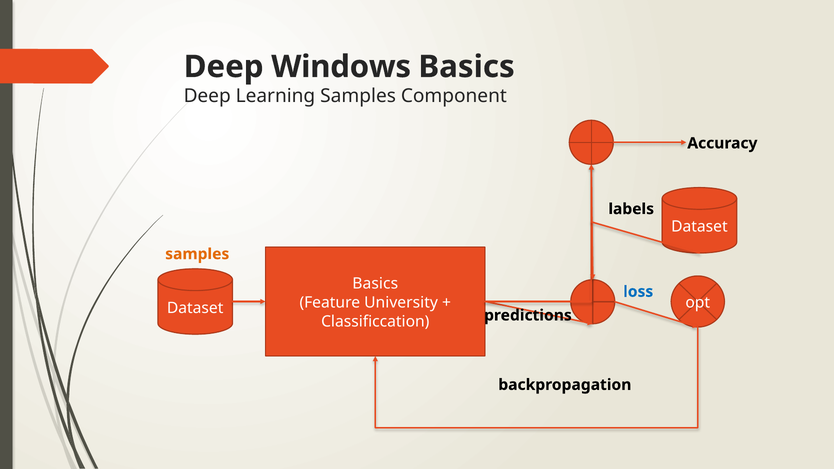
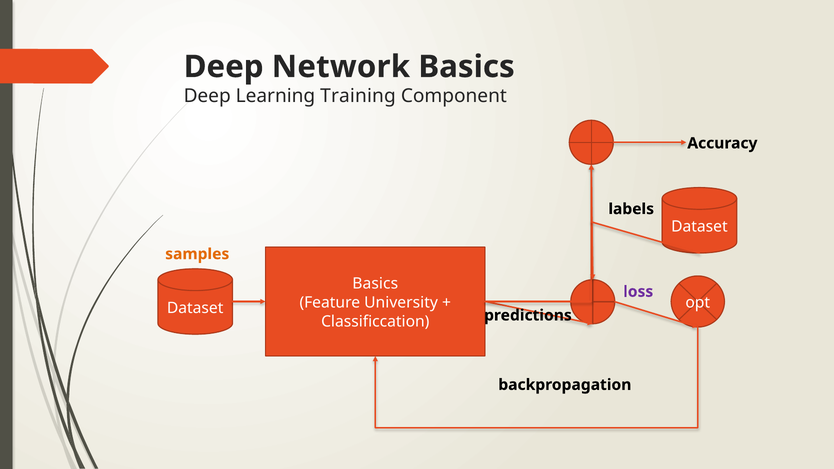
Windows: Windows -> Network
Learning Samples: Samples -> Training
loss colour: blue -> purple
